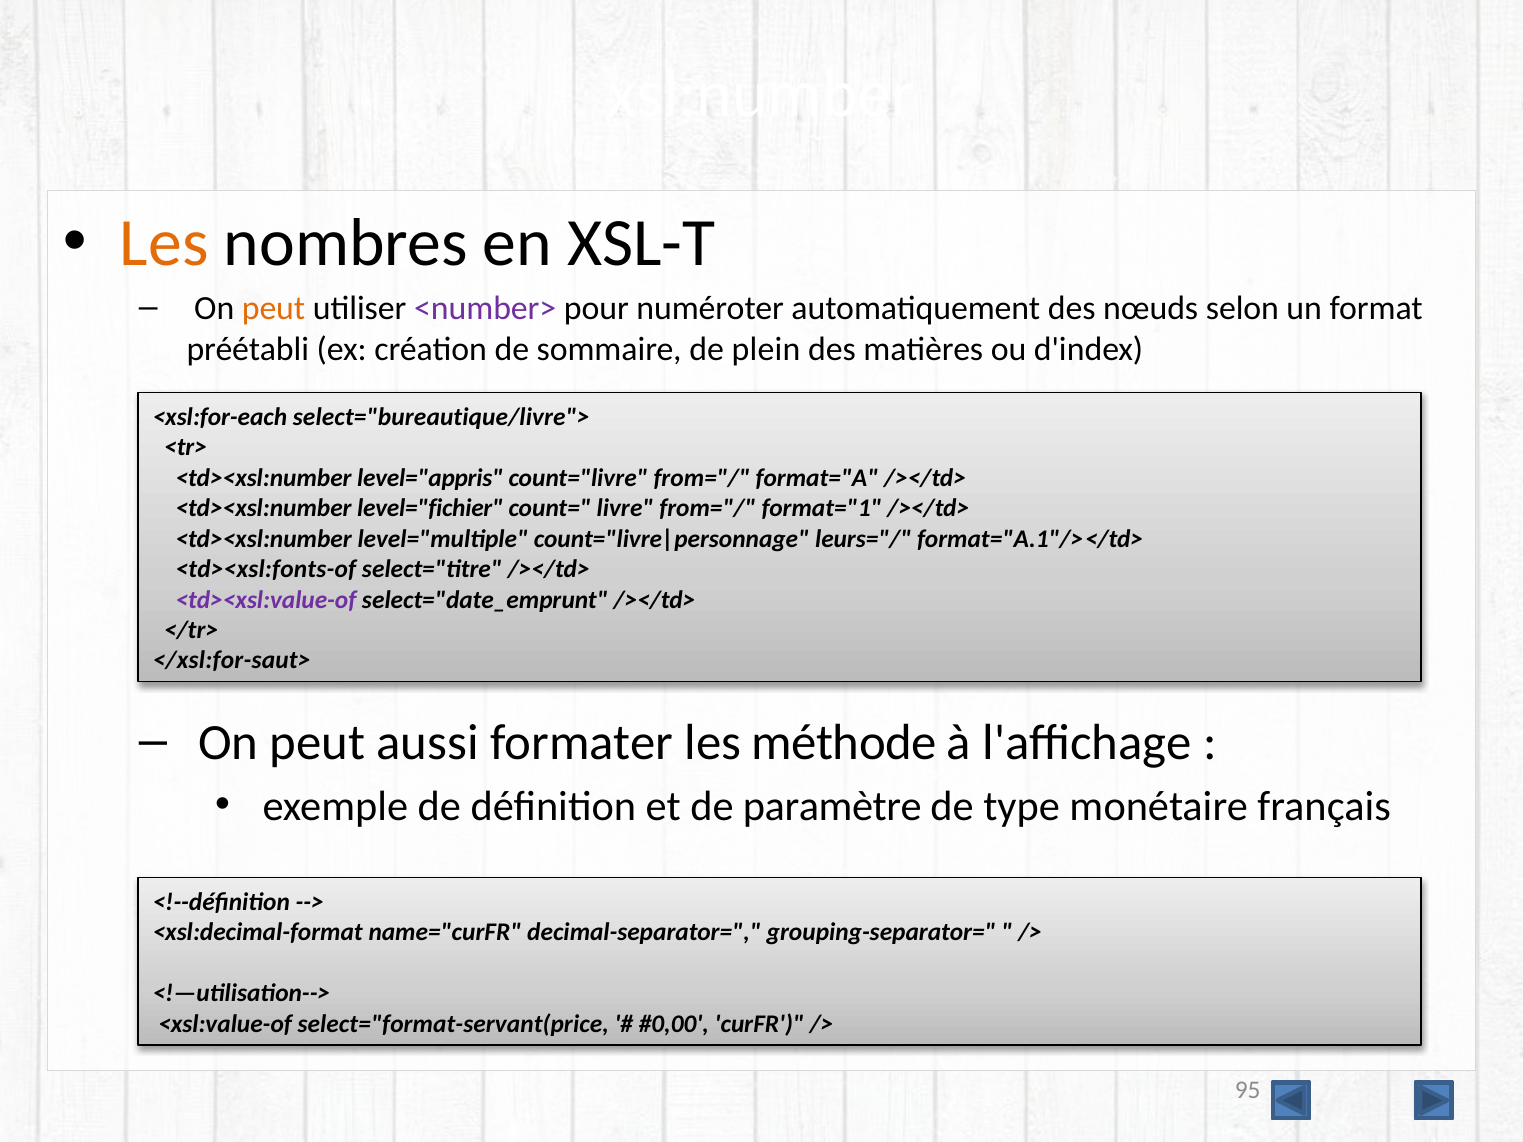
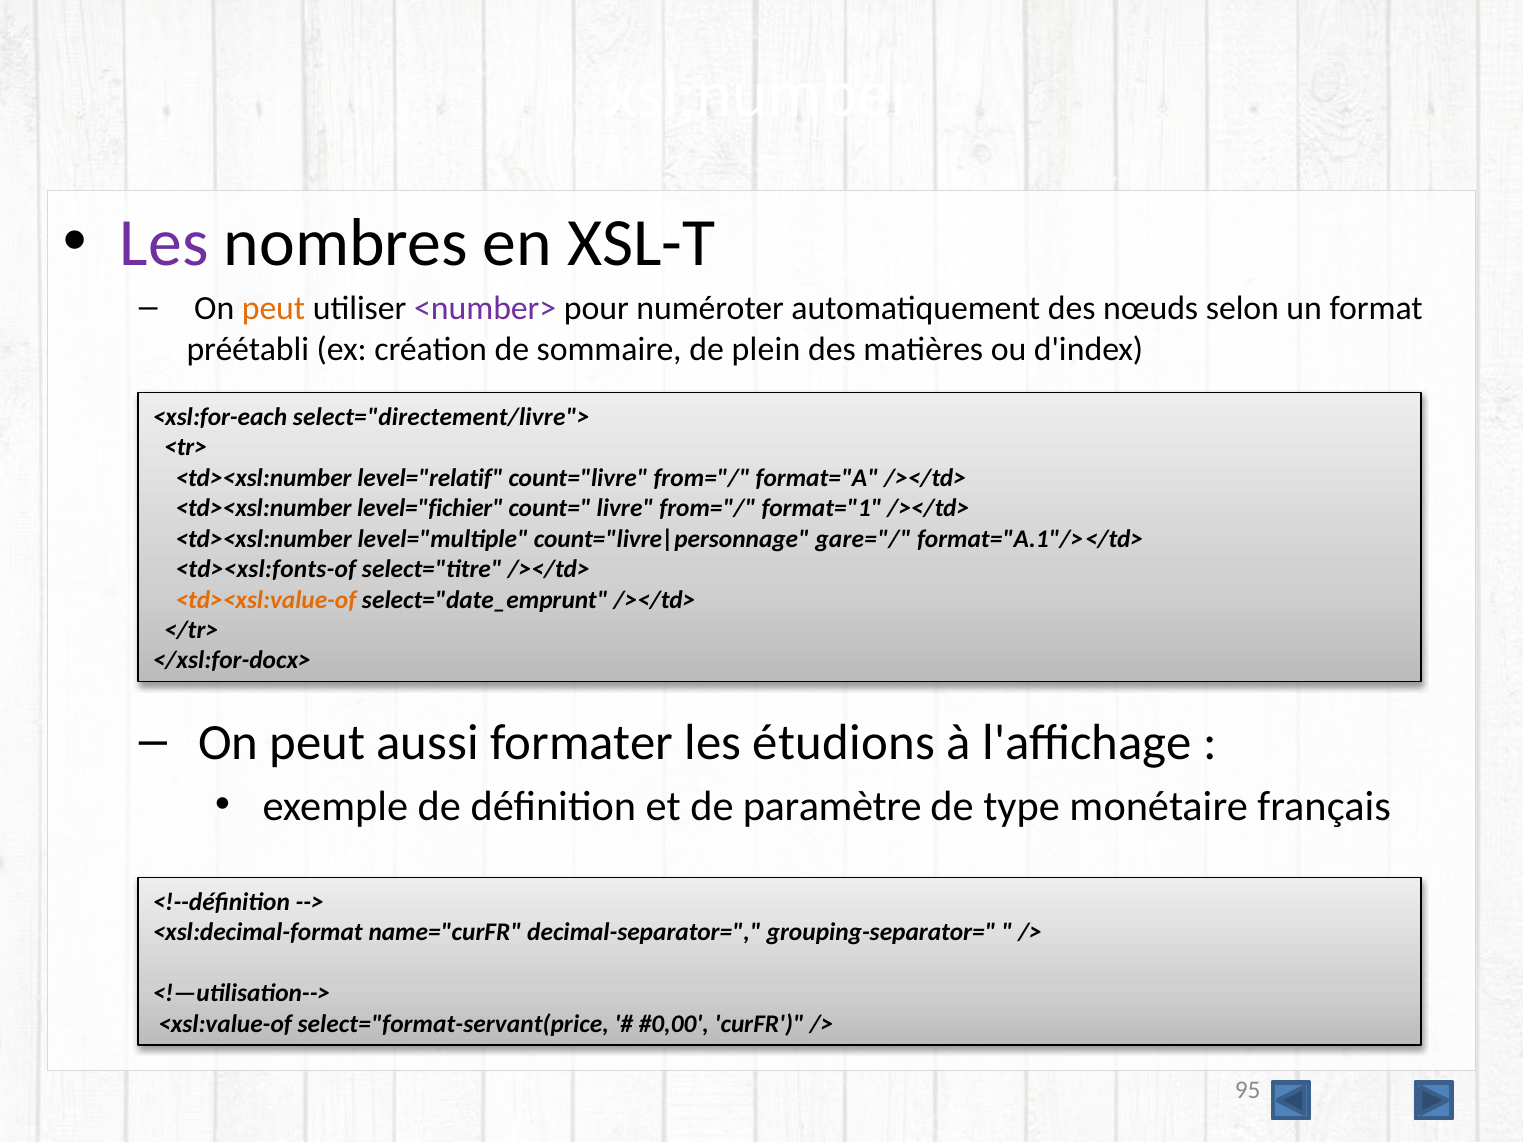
Les at (164, 243) colour: orange -> purple
select="bureautique/livre">: select="bureautique/livre"> -> select="directement/livre">
level="appris: level="appris -> level="relatif
leurs="/: leurs="/ -> gare="/
<td><xsl:value-of colour: purple -> orange
</xsl:for-saut>: </xsl:for-saut> -> </xsl:for-docx>
méthode: méthode -> étudions
